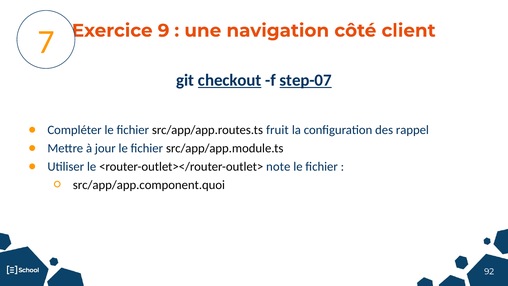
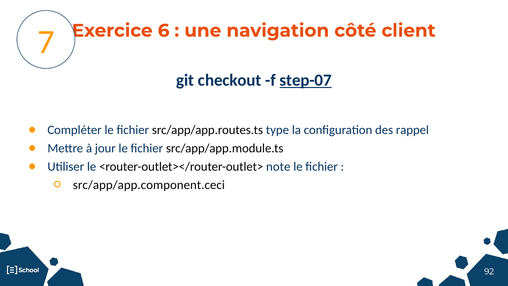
9: 9 -> 6
checkout underline: present -> none
fruit: fruit -> type
src/app/app.component.quoi: src/app/app.component.quoi -> src/app/app.component.ceci
